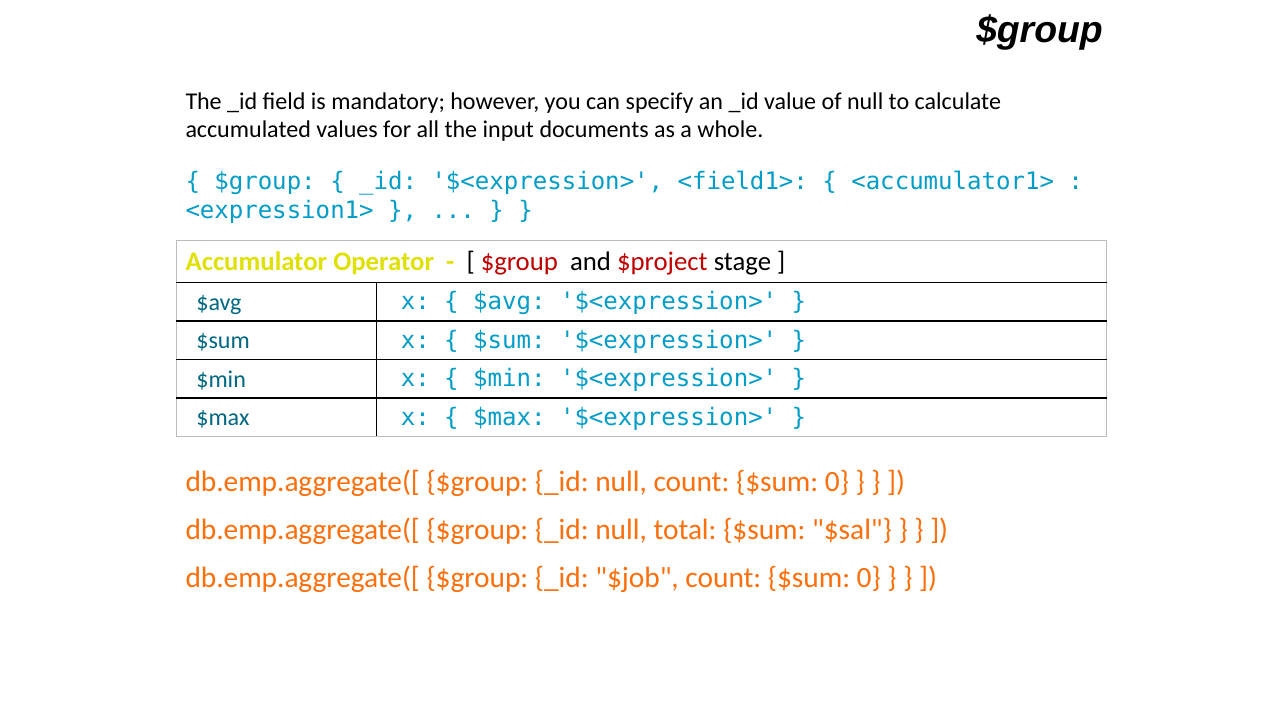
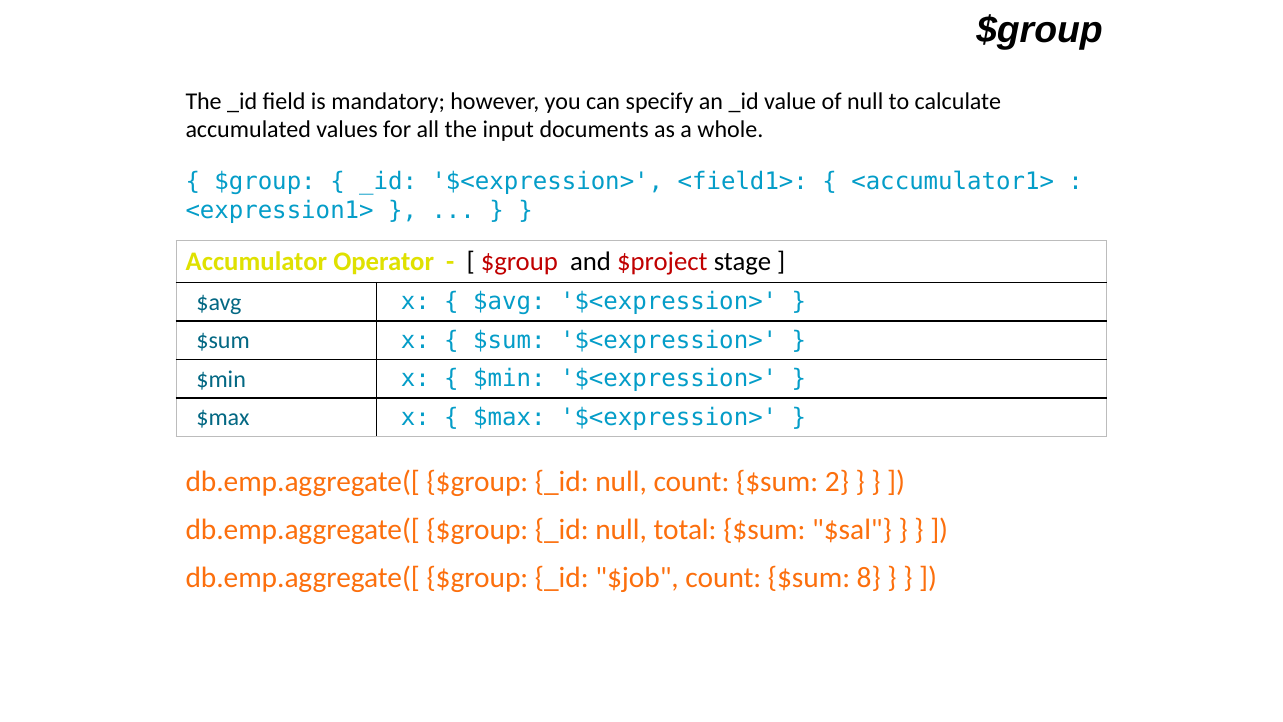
null count $sum 0: 0 -> 2
$job count $sum 0: 0 -> 8
